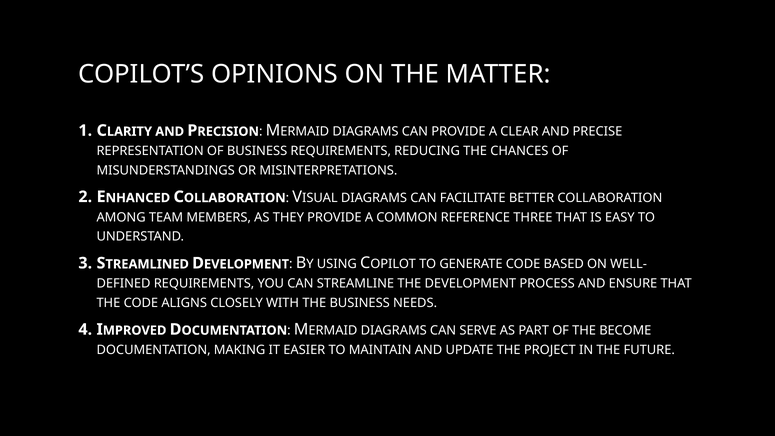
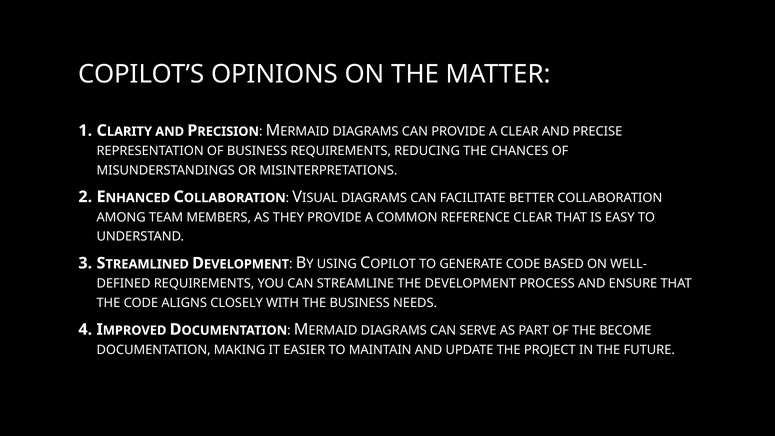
REFERENCE THREE: THREE -> CLEAR
